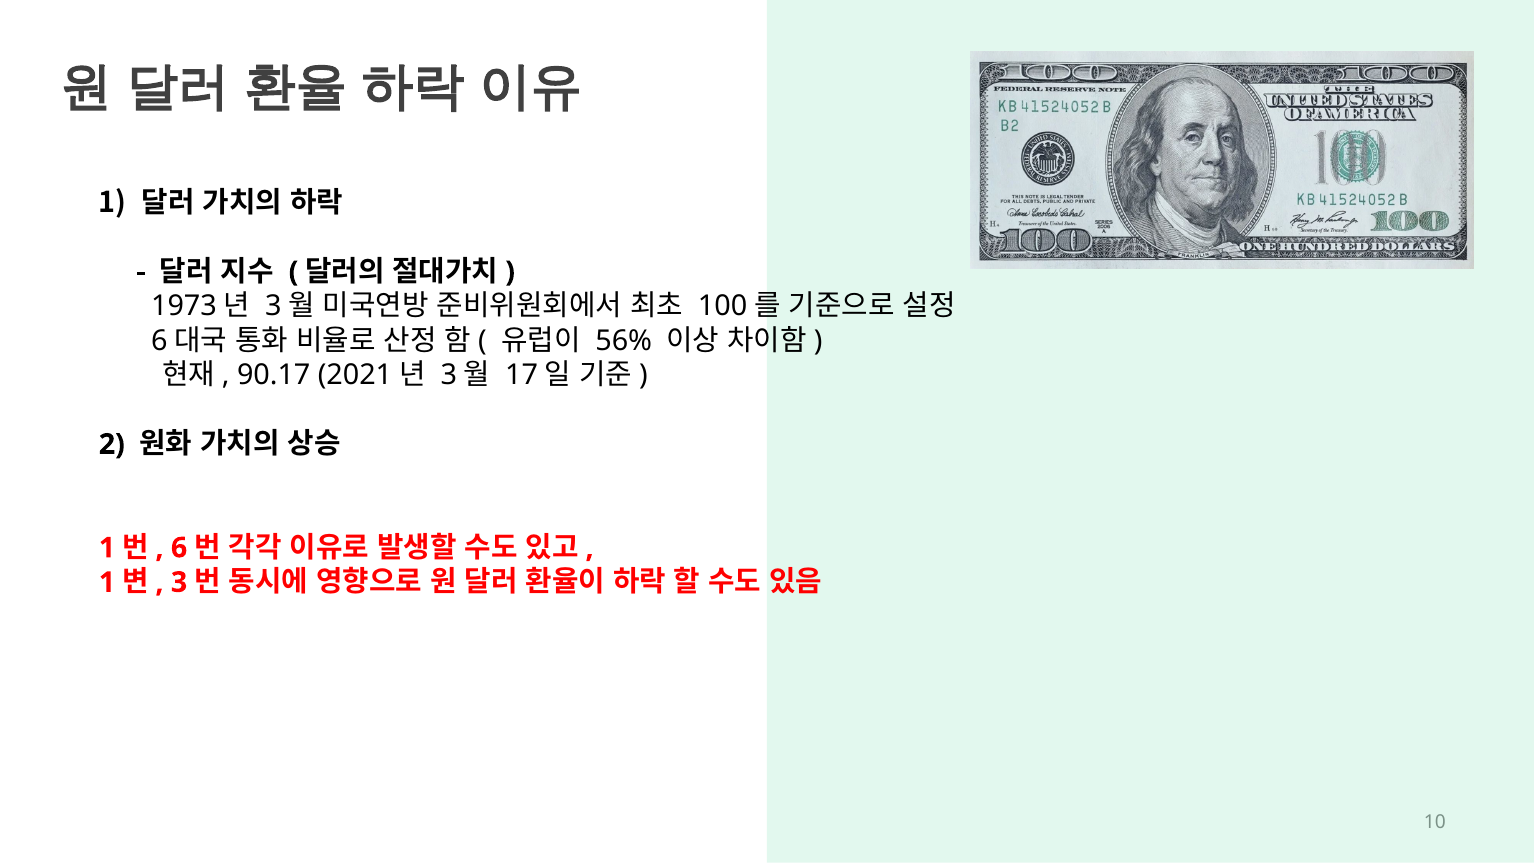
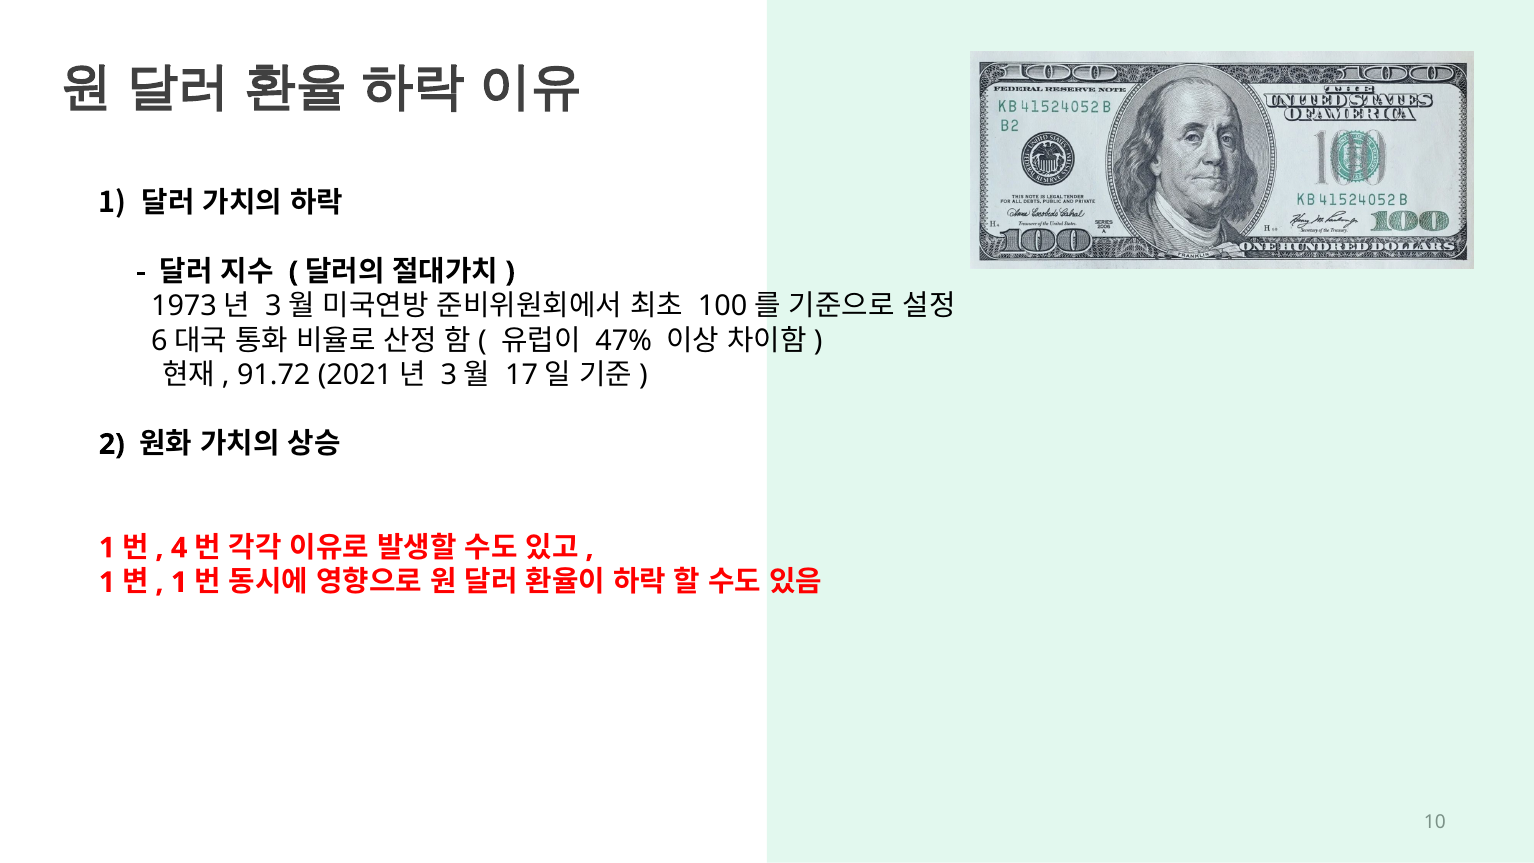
56%: 56% -> 47%
90.17: 90.17 -> 91.72
6: 6 -> 4
3 at (179, 582): 3 -> 1
